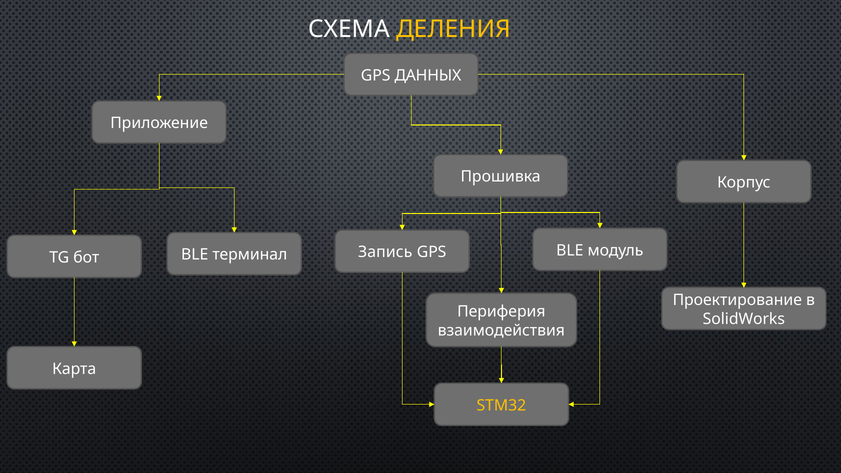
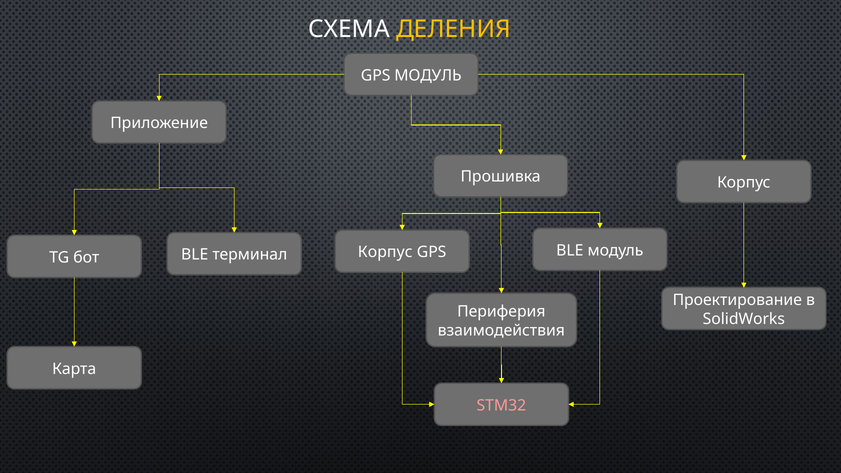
GPS ДАННЫХ: ДАННЫХ -> МОДУЛЬ
терминал Запись: Запись -> Корпус
STM32 colour: yellow -> pink
